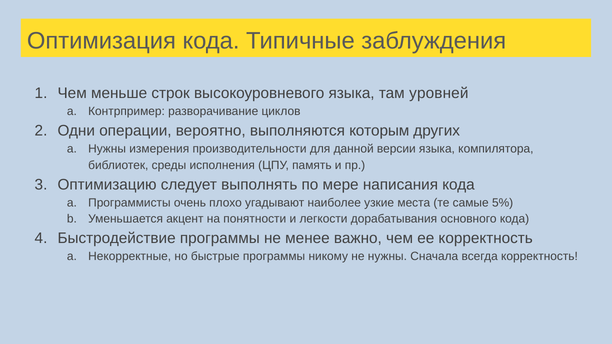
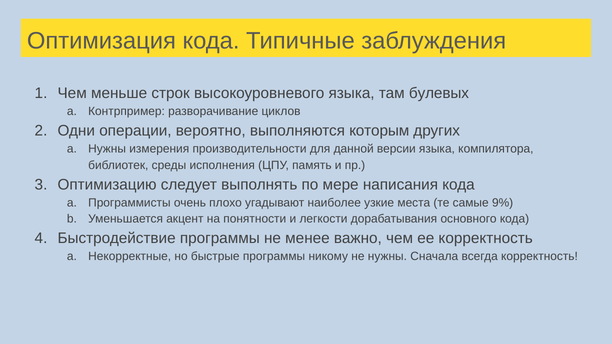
уровней: уровней -> булевых
5%: 5% -> 9%
